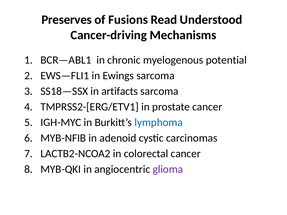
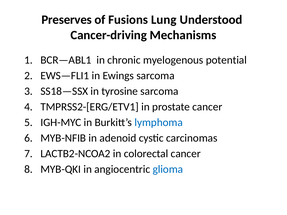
Read: Read -> Lung
artifacts: artifacts -> tyrosine
glioma colour: purple -> blue
